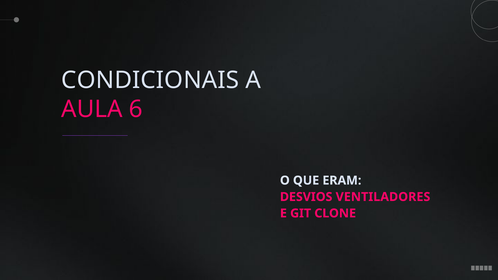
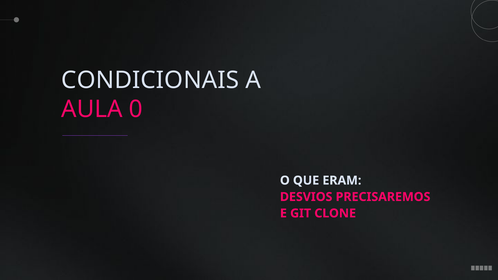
6: 6 -> 0
VENTILADORES: VENTILADORES -> PRECISAREMOS
